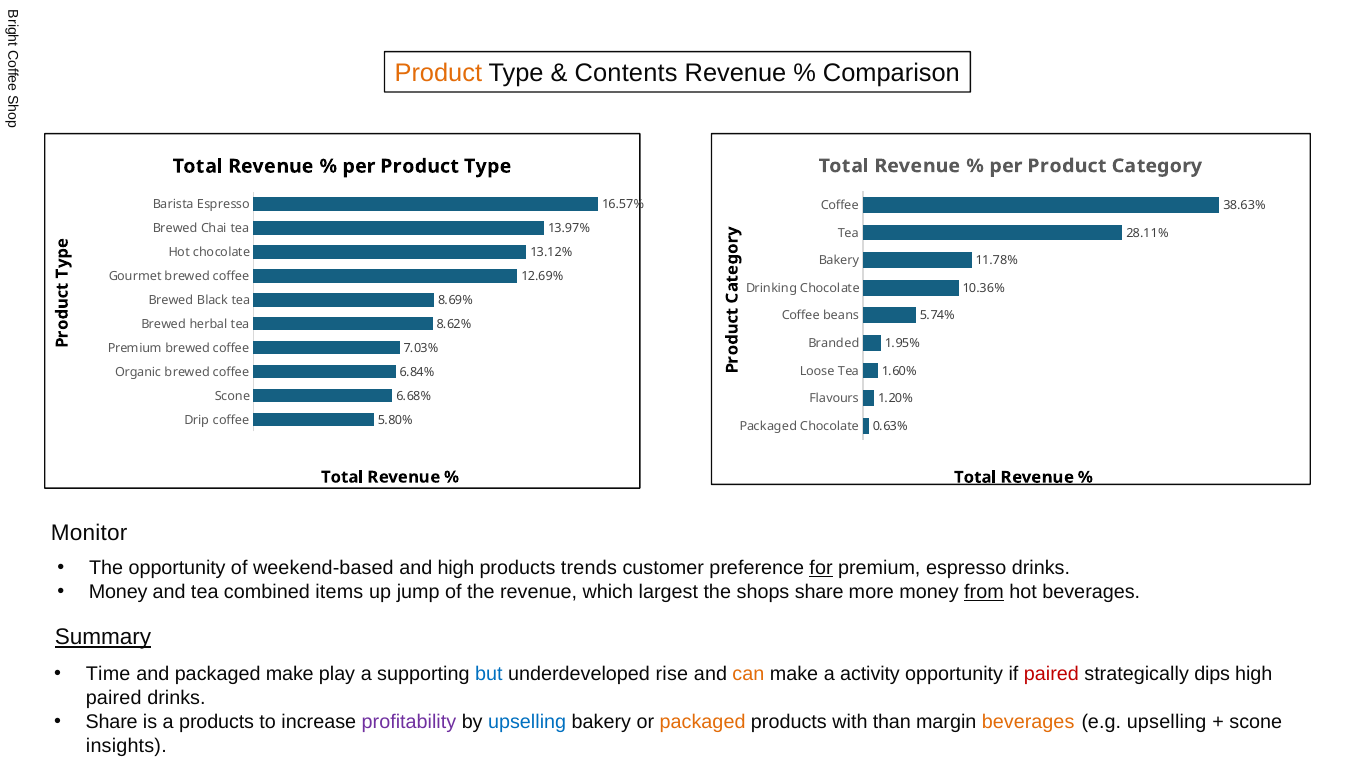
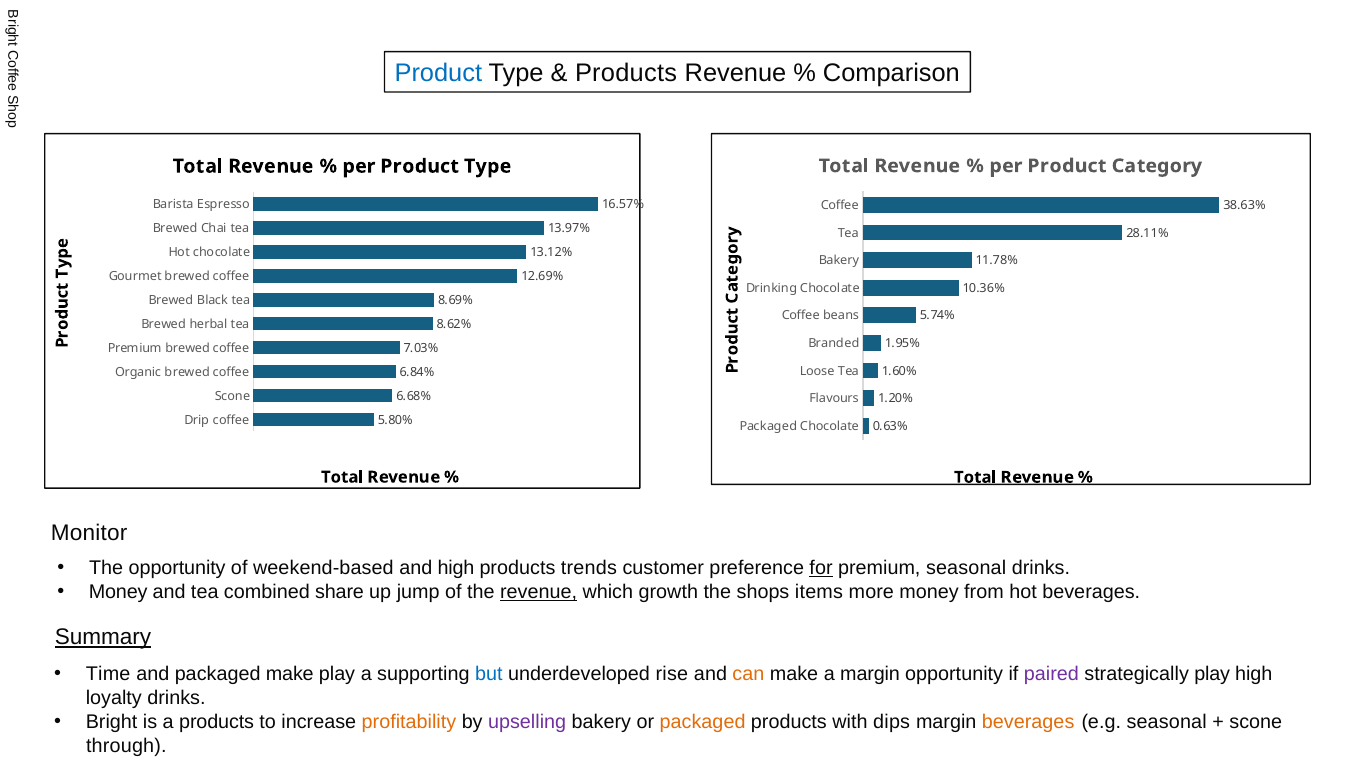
Product at (438, 74) colour: orange -> blue
Contents at (626, 74): Contents -> Products
premium espresso: espresso -> seasonal
items: items -> share
revenue at (539, 592) underline: none -> present
largest: largest -> growth
shops share: share -> items
from underline: present -> none
a activity: activity -> margin
paired at (1051, 675) colour: red -> purple
strategically dips: dips -> play
paired at (114, 698): paired -> loyalty
Share at (112, 722): Share -> Bright
profitability colour: purple -> orange
upselling at (527, 722) colour: blue -> purple
than: than -> dips
e.g upselling: upselling -> seasonal
insights: insights -> through
